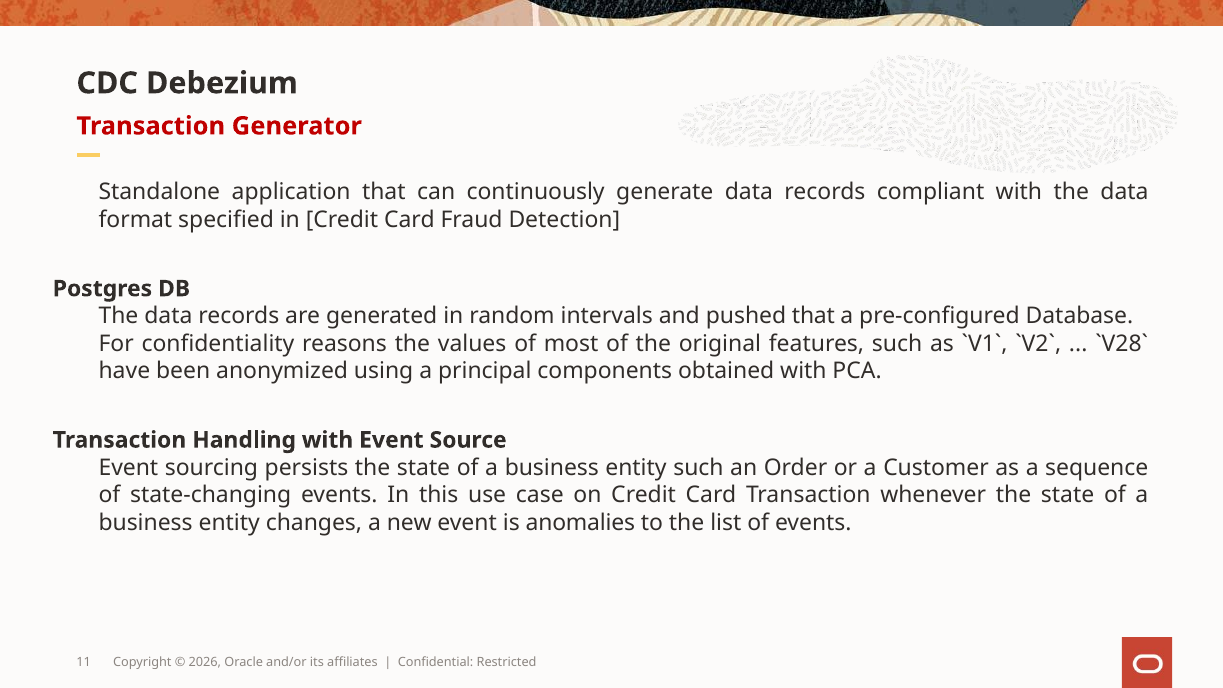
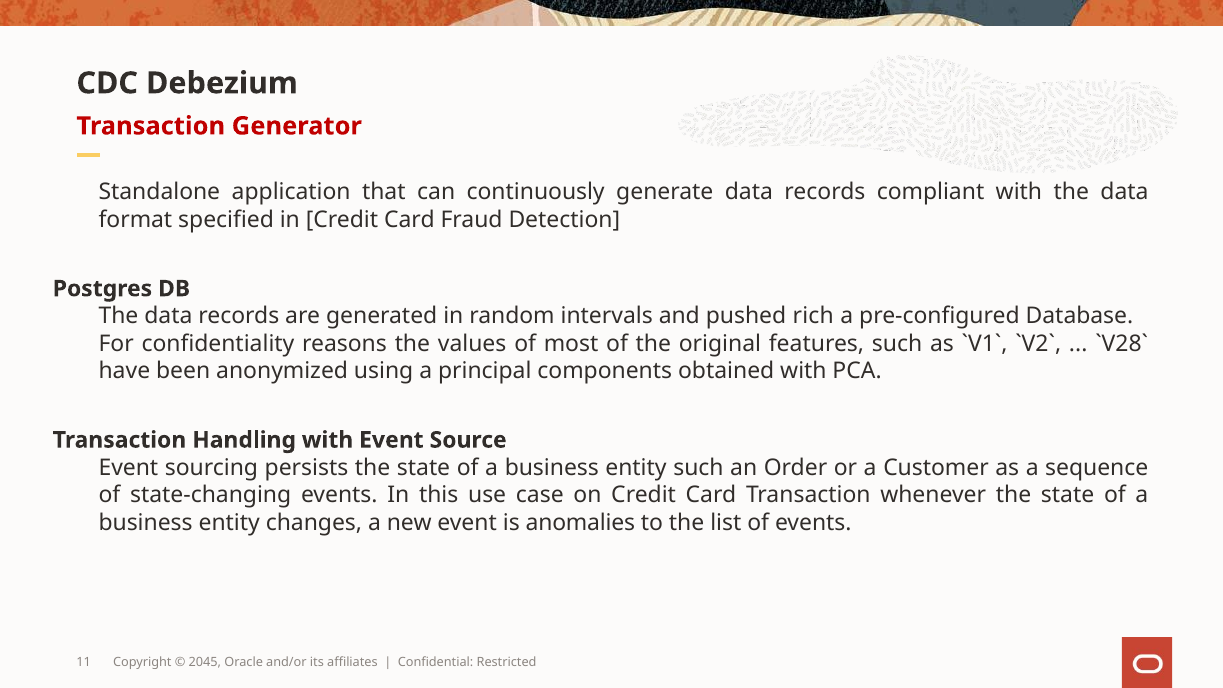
pushed that: that -> rich
2026: 2026 -> 2045
